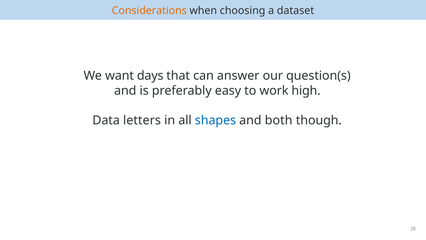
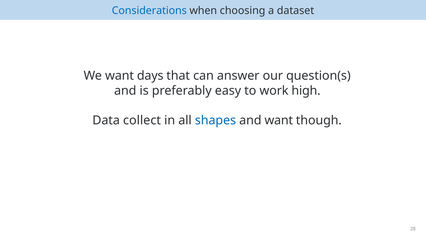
Considerations colour: orange -> blue
letters: letters -> collect
and both: both -> want
